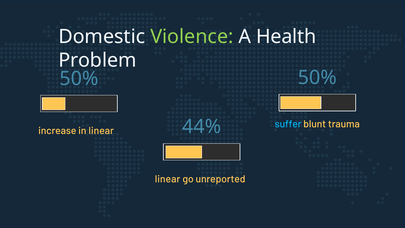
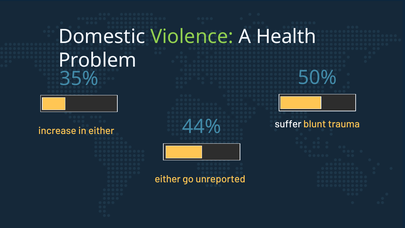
50% at (79, 79): 50% -> 35%
suffer colour: light blue -> white
in linear: linear -> either
linear at (168, 179): linear -> either
